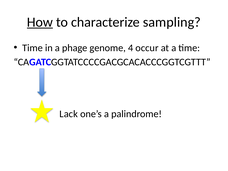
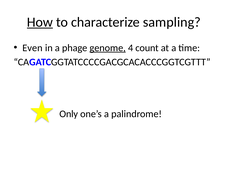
Time at (32, 48): Time -> Even
genome underline: none -> present
occur: occur -> count
Lack: Lack -> Only
